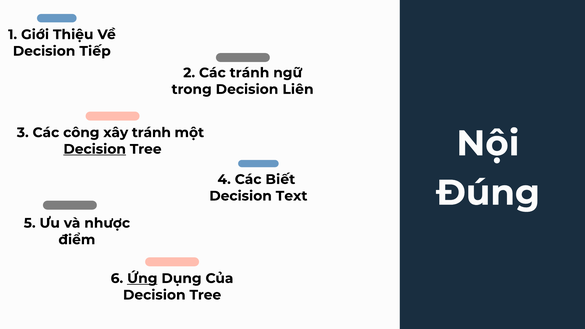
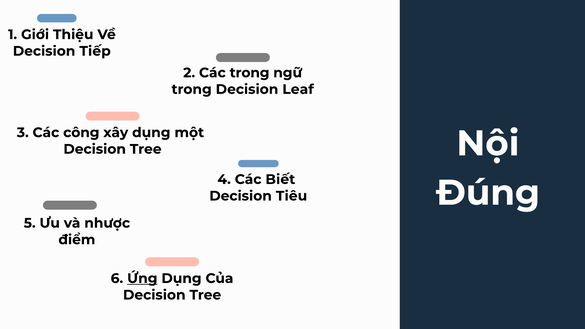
Các tránh: tránh -> trong
Liên: Liên -> Leaf
xây tránh: tránh -> dụng
Decision at (95, 149) underline: present -> none
Text: Text -> Tiêu
